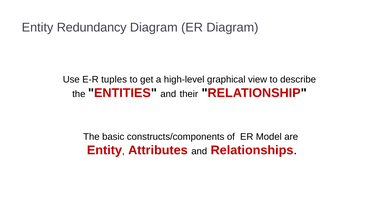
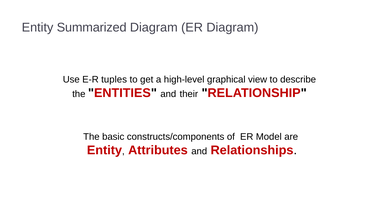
Redundancy: Redundancy -> Summarized
